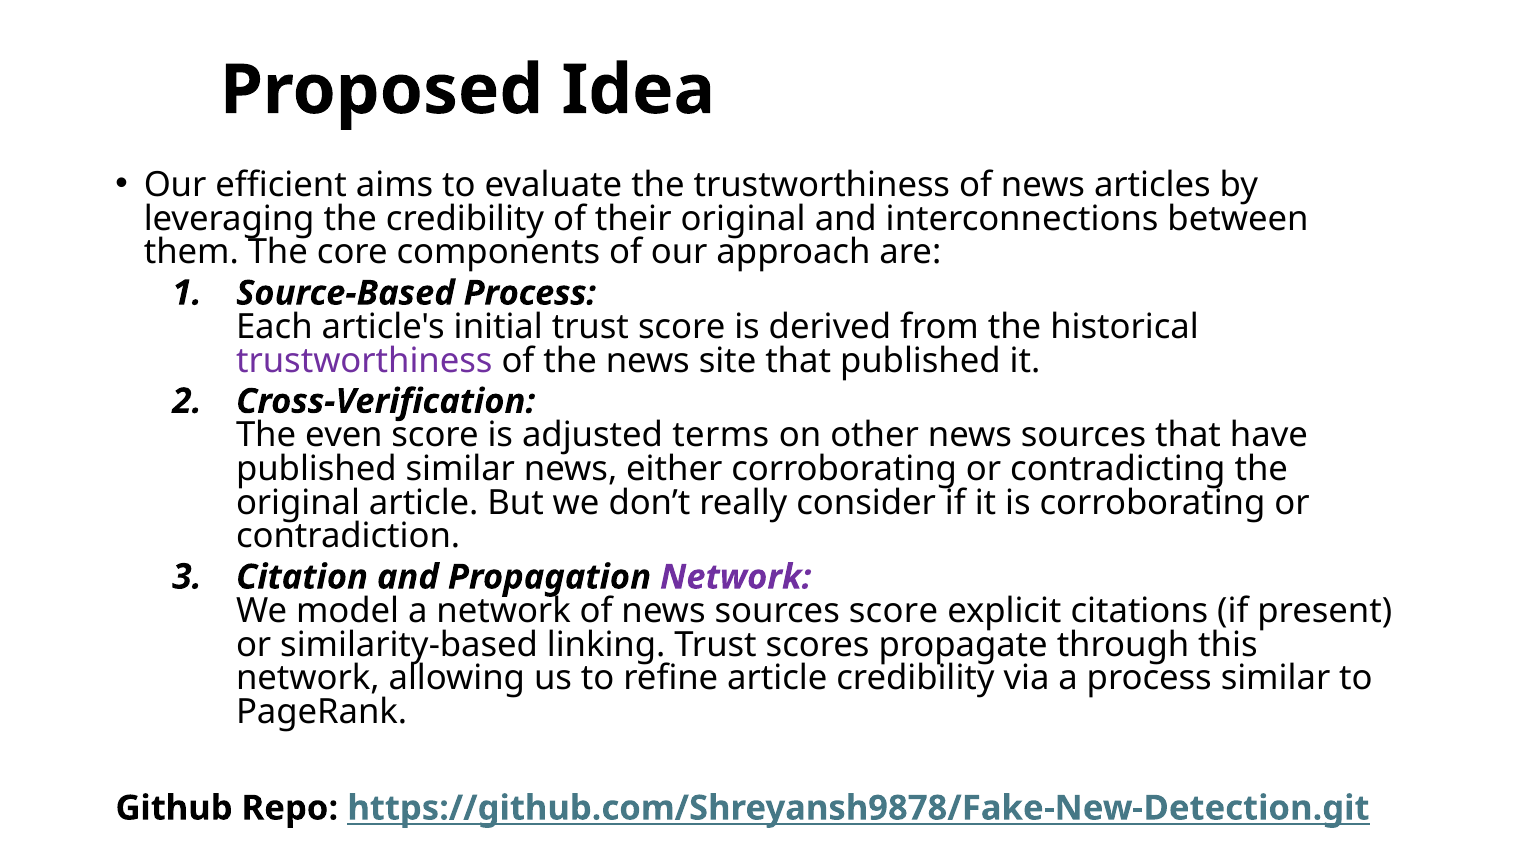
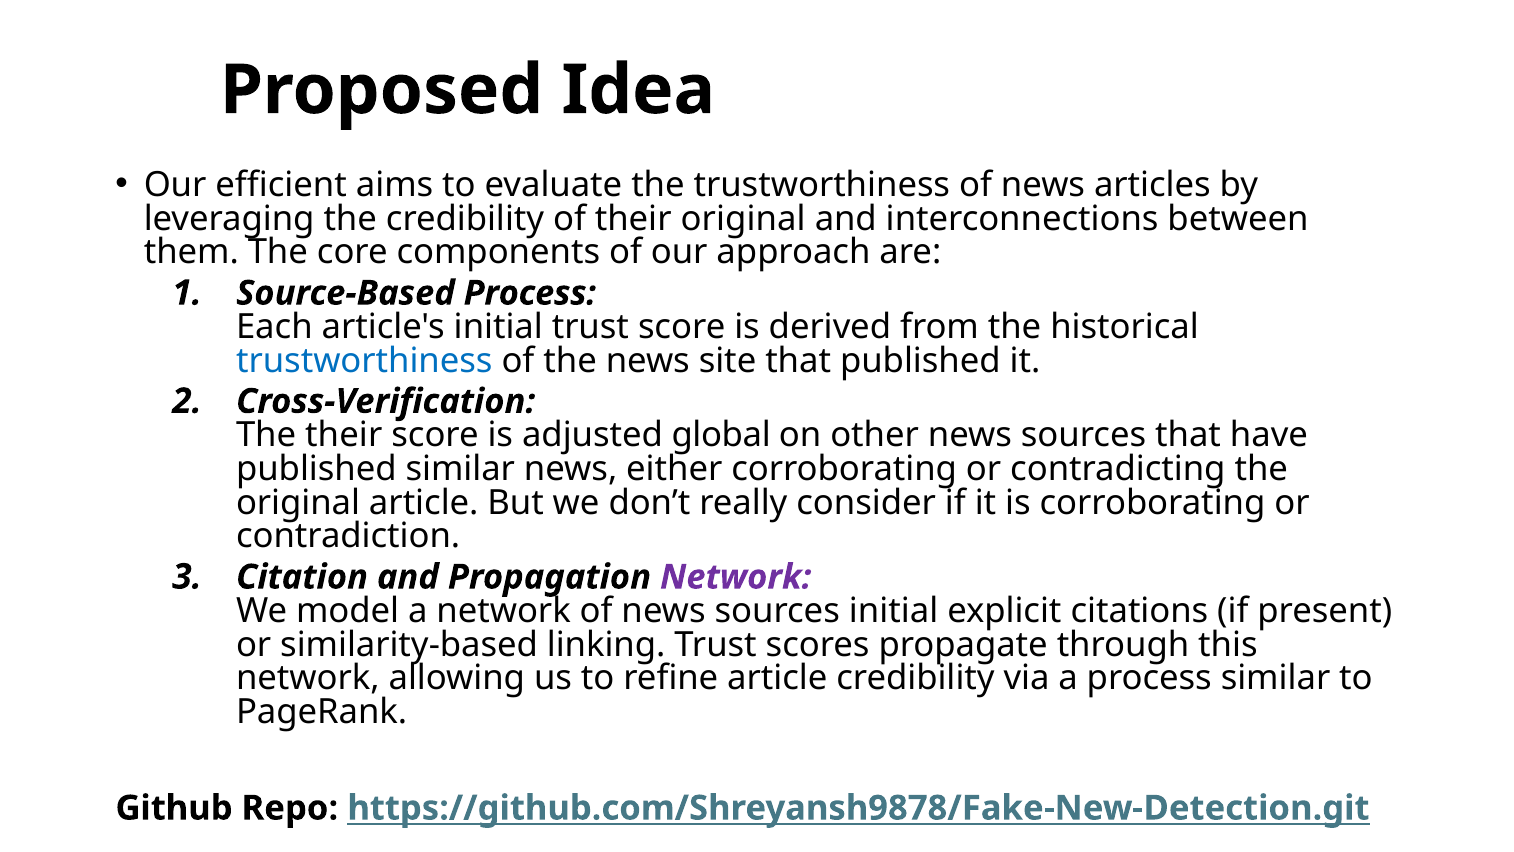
trustworthiness at (364, 360) colour: purple -> blue
The even: even -> their
terms: terms -> global
sources score: score -> initial
